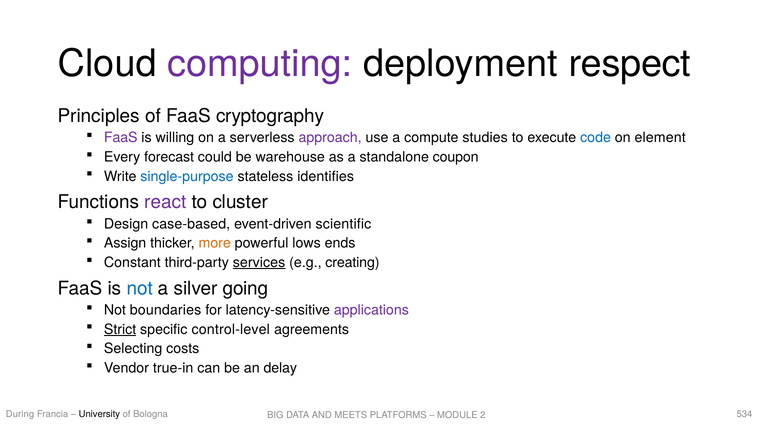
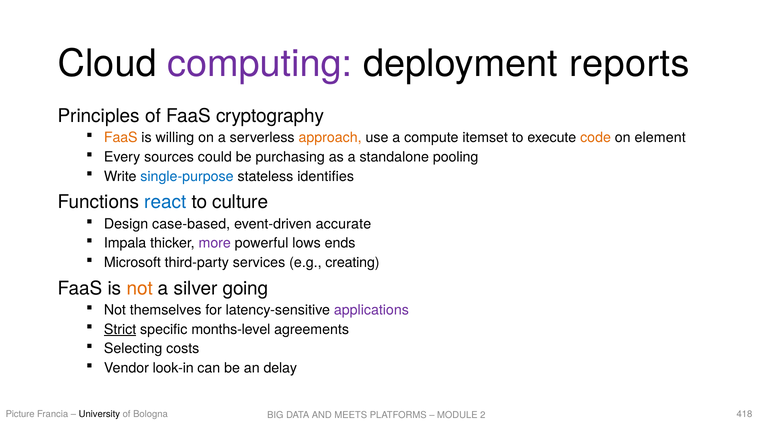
respect: respect -> reports
FaaS at (121, 138) colour: purple -> orange
approach colour: purple -> orange
studies: studies -> itemset
code colour: blue -> orange
forecast: forecast -> sources
warehouse: warehouse -> purchasing
coupon: coupon -> pooling
react colour: purple -> blue
cluster: cluster -> culture
scientific: scientific -> accurate
Assign: Assign -> Impala
more colour: orange -> purple
Constant: Constant -> Microsoft
services underline: present -> none
not at (140, 289) colour: blue -> orange
boundaries: boundaries -> themselves
control-level: control-level -> months-level
true-in: true-in -> look-in
During: During -> Picture
534: 534 -> 418
